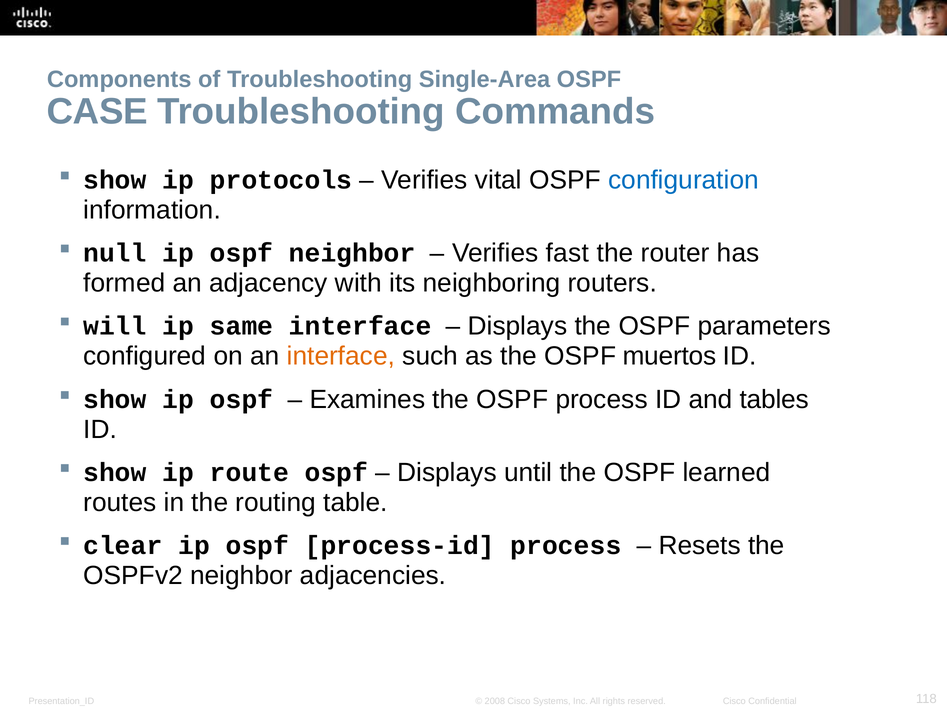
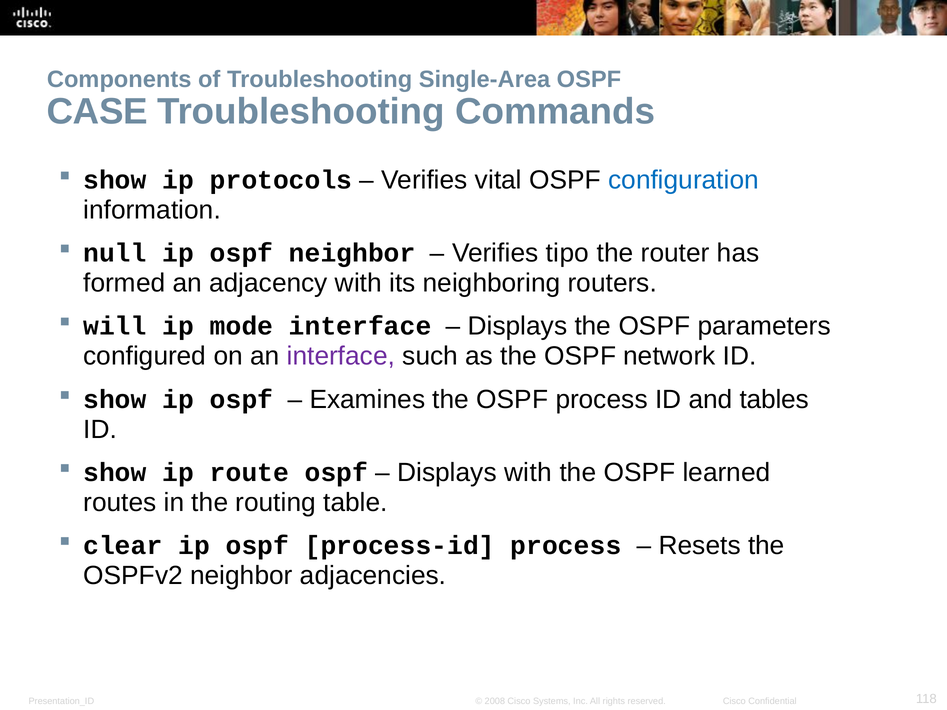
fast: fast -> tipo
same: same -> mode
interface at (341, 356) colour: orange -> purple
muertos: muertos -> network
Displays until: until -> with
